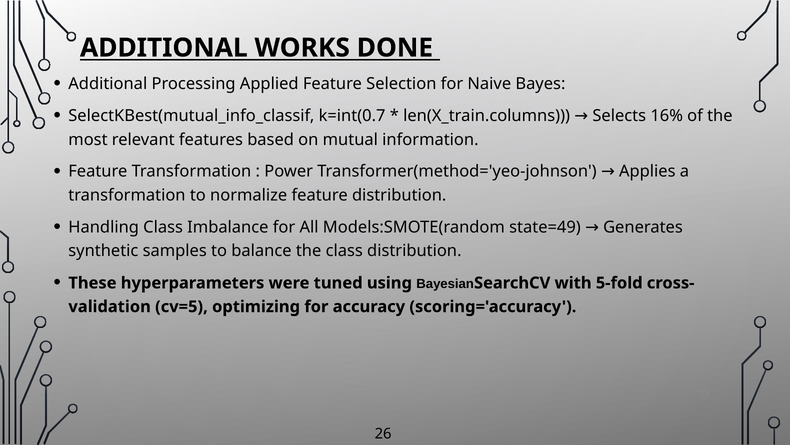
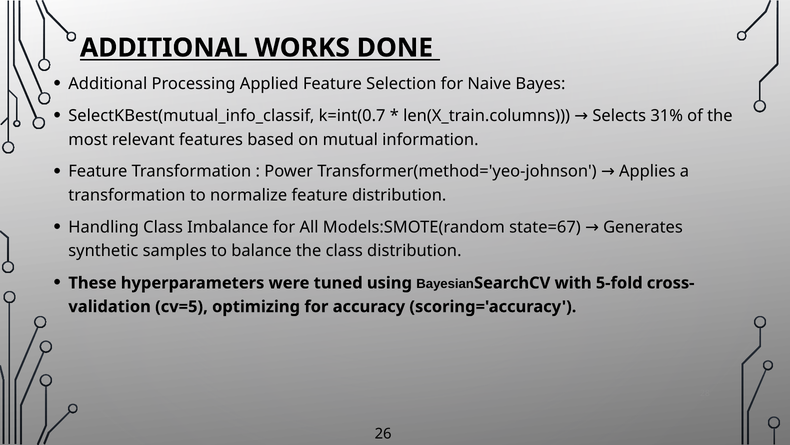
16%: 16% -> 31%
state=49: state=49 -> state=67
